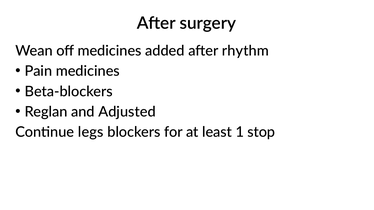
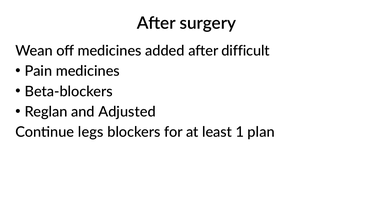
rhythm: rhythm -> difficult
stop: stop -> plan
